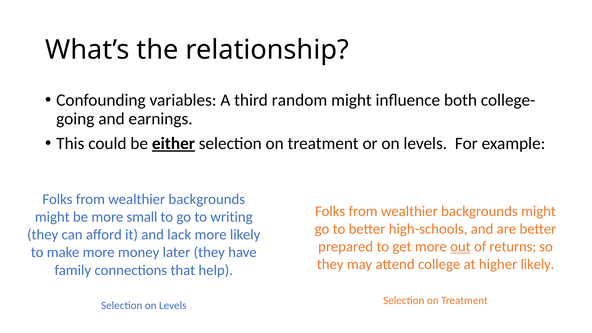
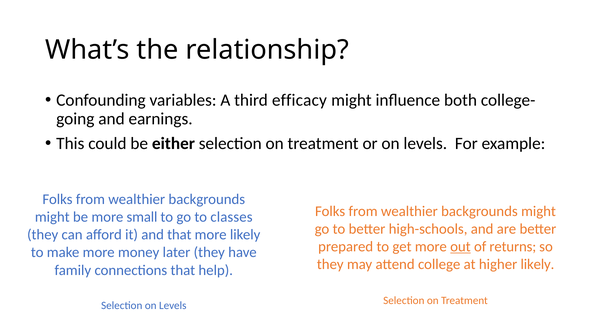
random: random -> efficacy
either underline: present -> none
writing: writing -> classes
and lack: lack -> that
